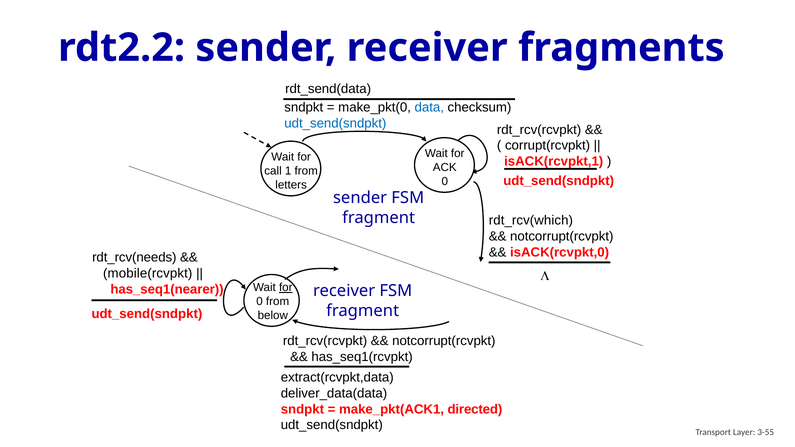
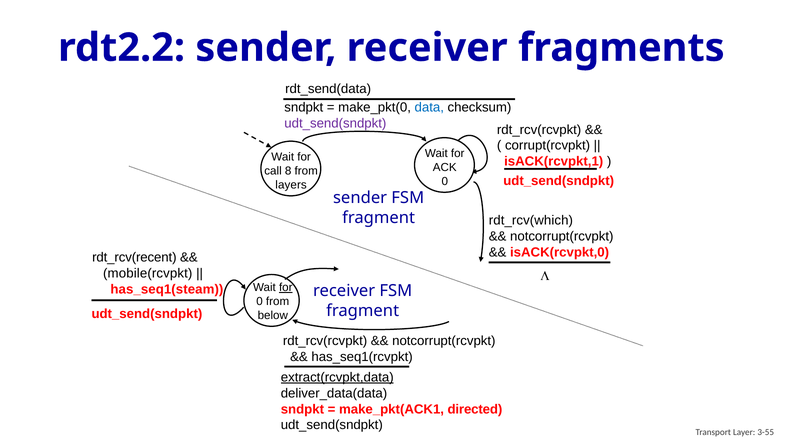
udt_send(sndpkt at (335, 123) colour: blue -> purple
1: 1 -> 8
letters: letters -> layers
rdt_rcv(needs: rdt_rcv(needs -> rdt_rcv(recent
has_seq1(nearer: has_seq1(nearer -> has_seq1(steam
extract(rcvpkt,data underline: none -> present
